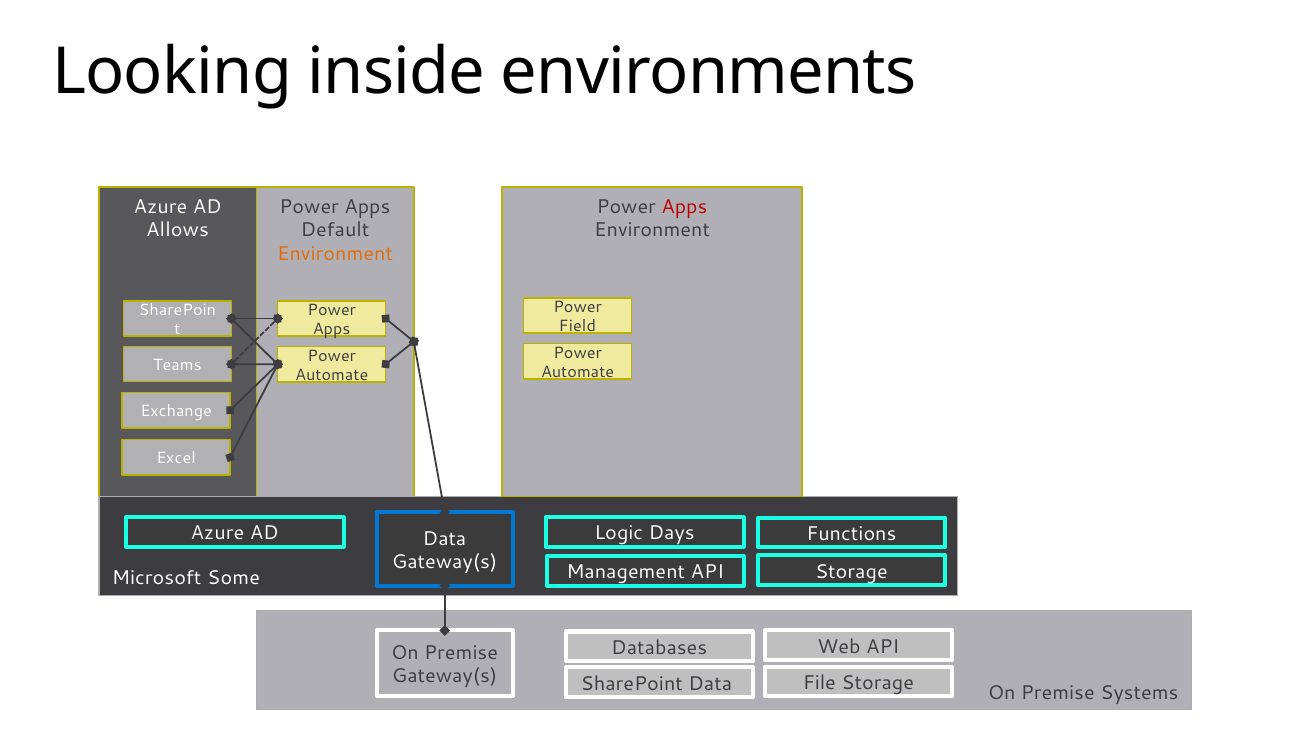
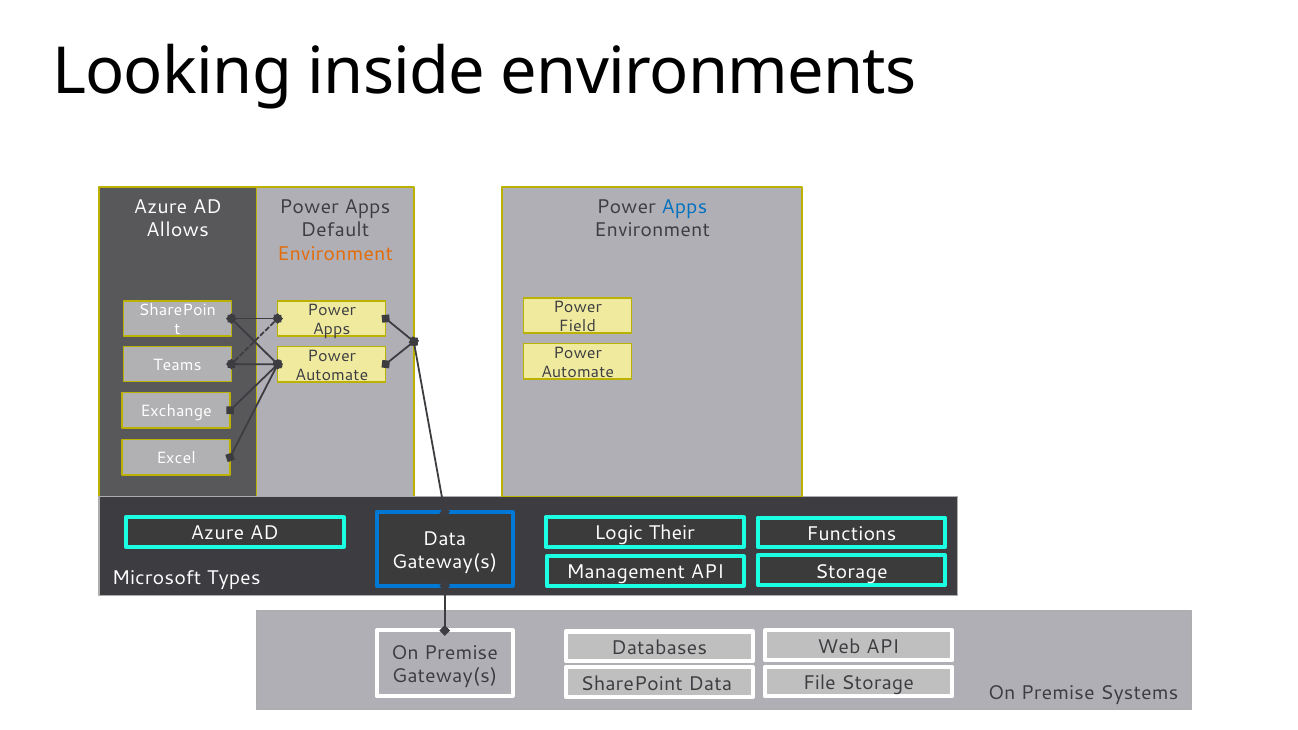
Apps at (684, 207) colour: red -> blue
Days: Days -> Their
Some: Some -> Types
